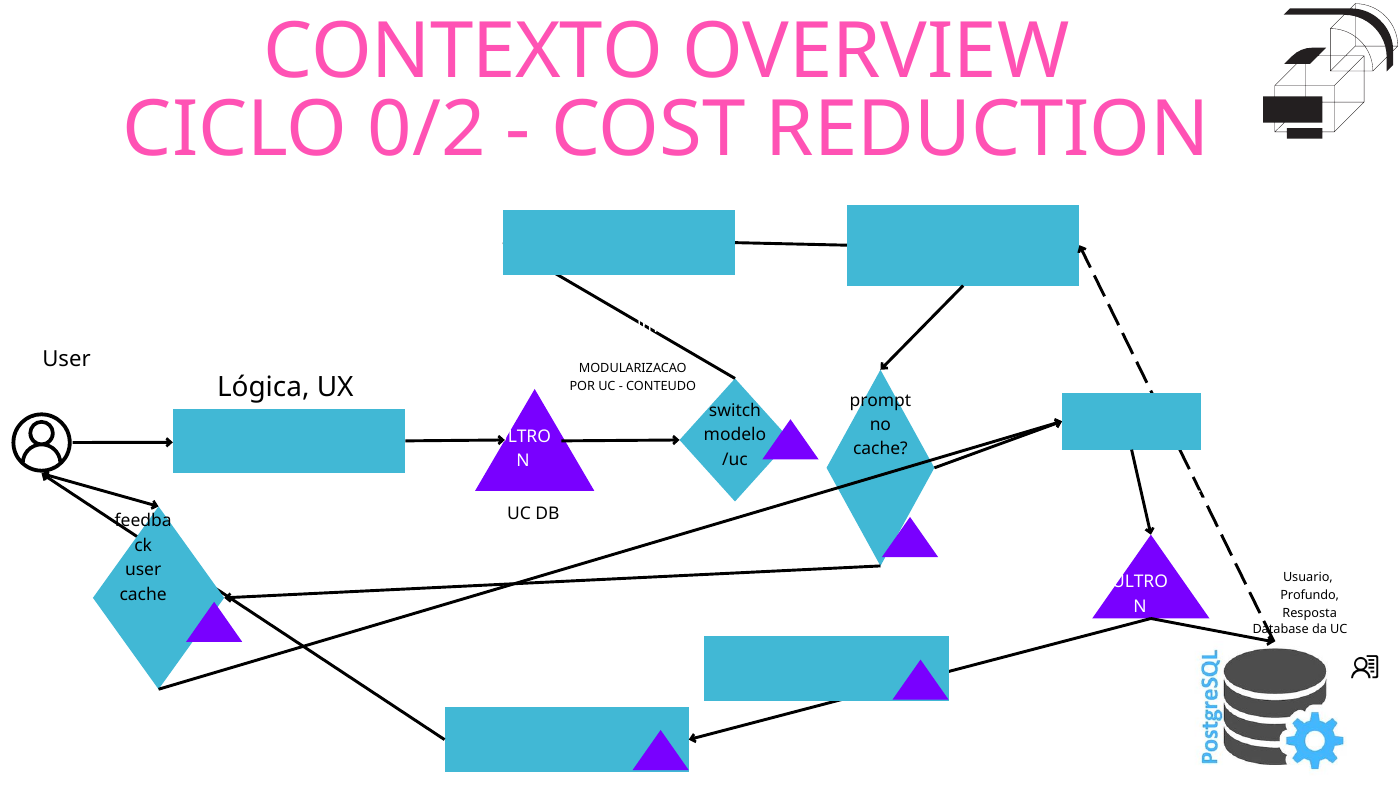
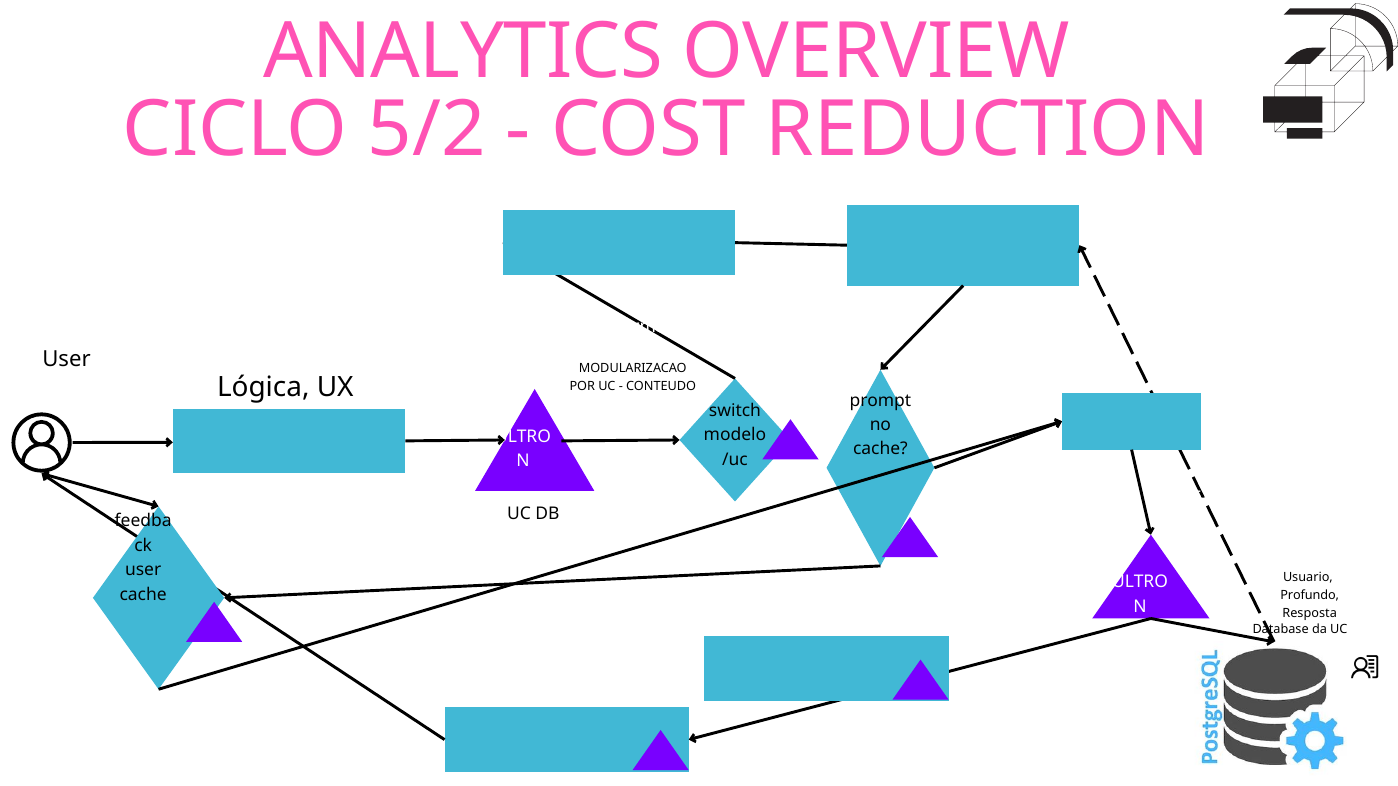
CONTEXTO: CONTEXTO -> ANALYTICS
0/2: 0/2 -> 5/2
atualmente: atualmente -> informação
